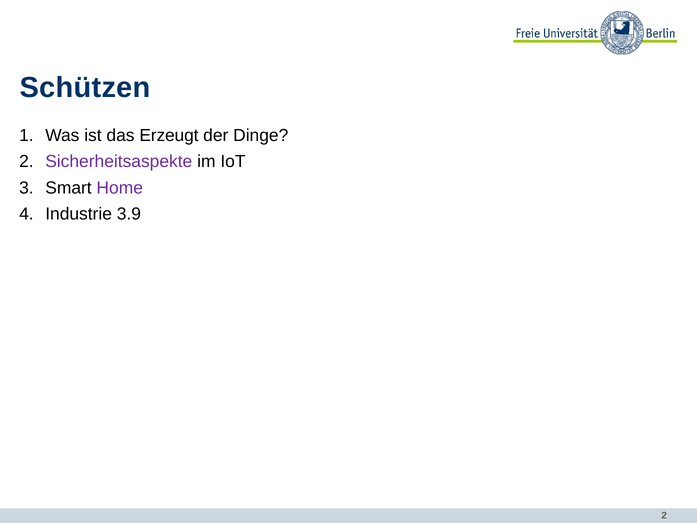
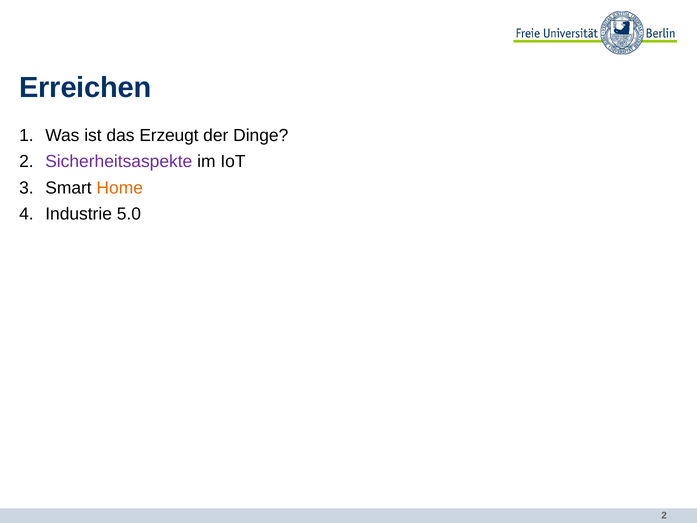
Schützen: Schützen -> Erreichen
Home colour: purple -> orange
3.9: 3.9 -> 5.0
